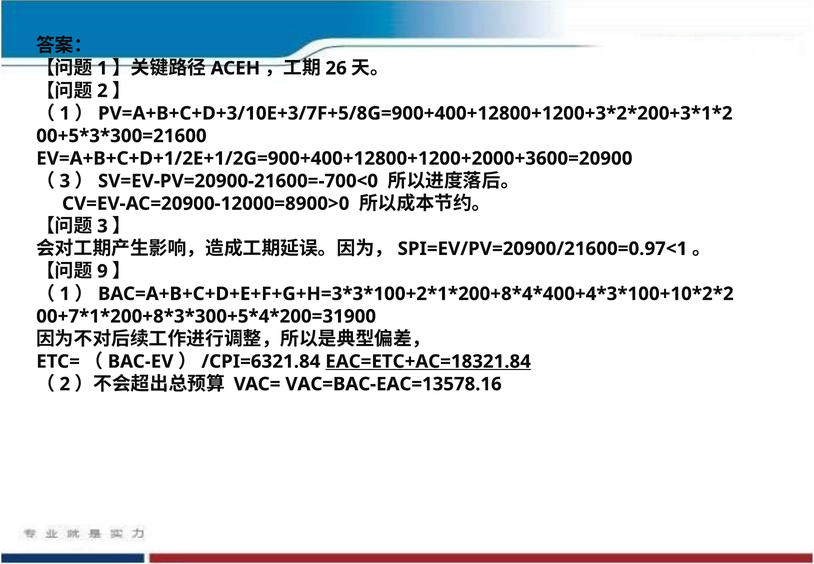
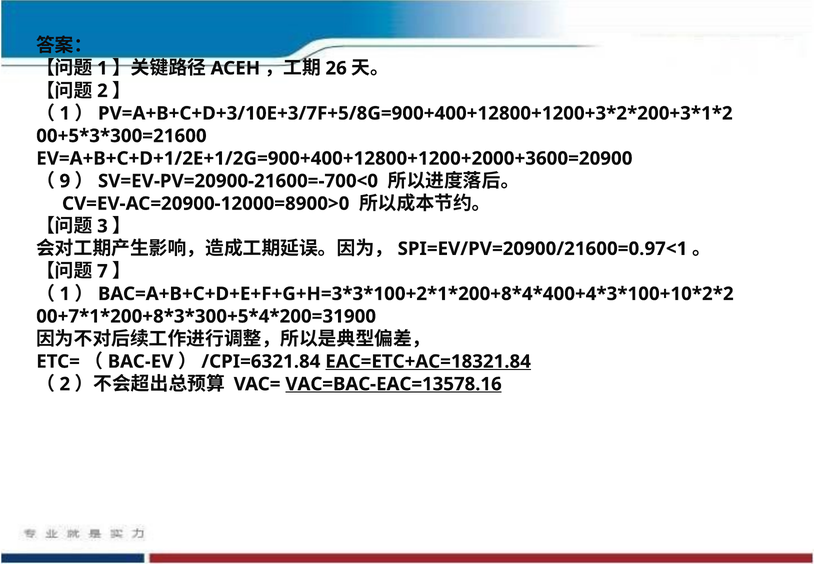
3 at (65, 181): 3 -> 9
9: 9 -> 7
VAC=BAC-EAC=13578.16 underline: none -> present
